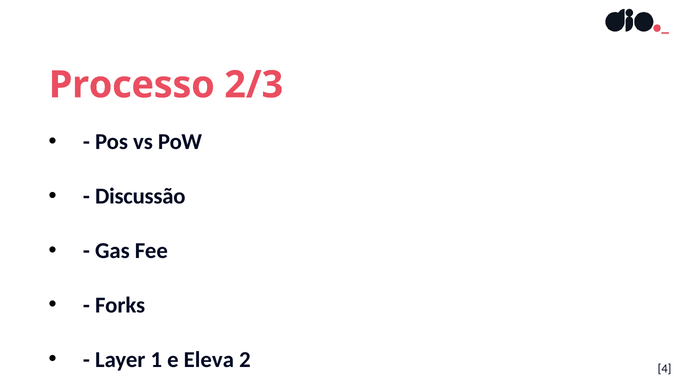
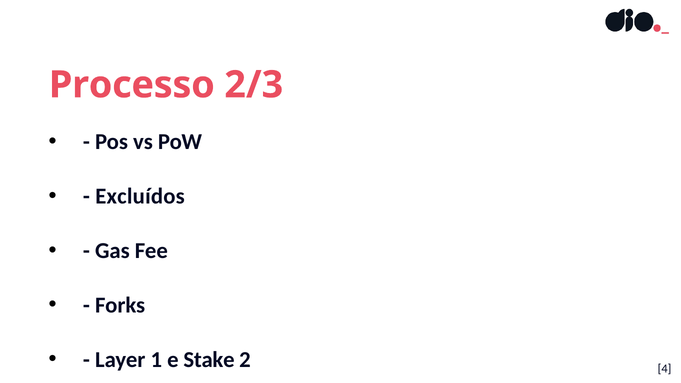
Discussão: Discussão -> Excluídos
Eleva: Eleva -> Stake
